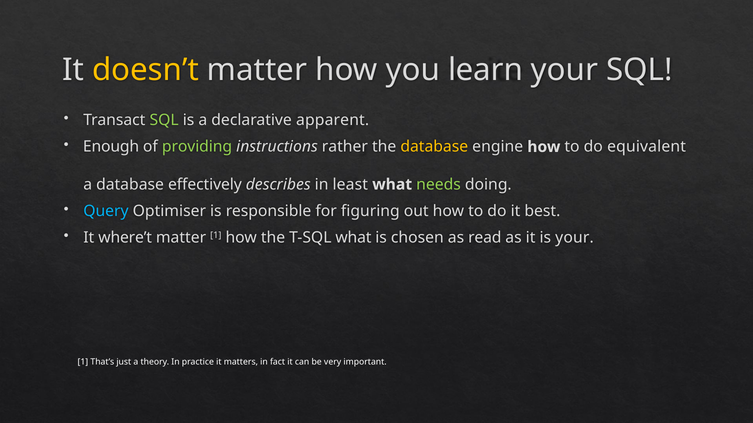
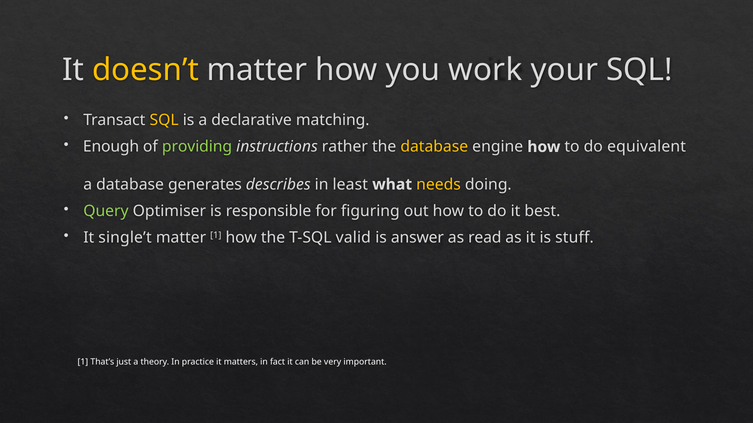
learn: learn -> work
SQL at (164, 120) colour: light green -> yellow
apparent: apparent -> matching
effectively: effectively -> generates
needs colour: light green -> yellow
Query colour: light blue -> light green
where’t: where’t -> single’t
T-SQL what: what -> valid
chosen: chosen -> answer
is your: your -> stuff
